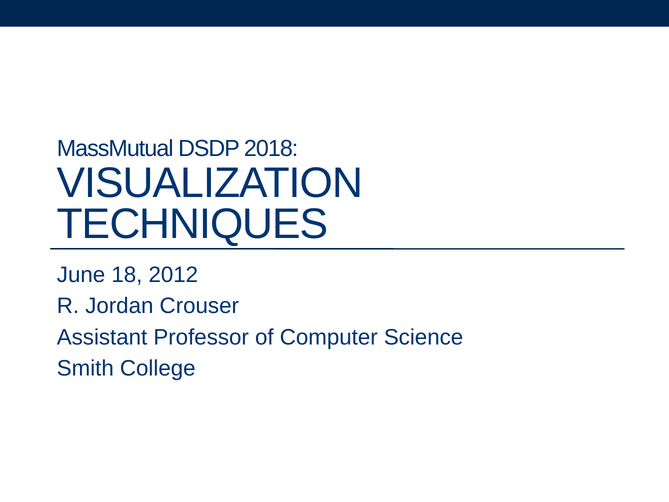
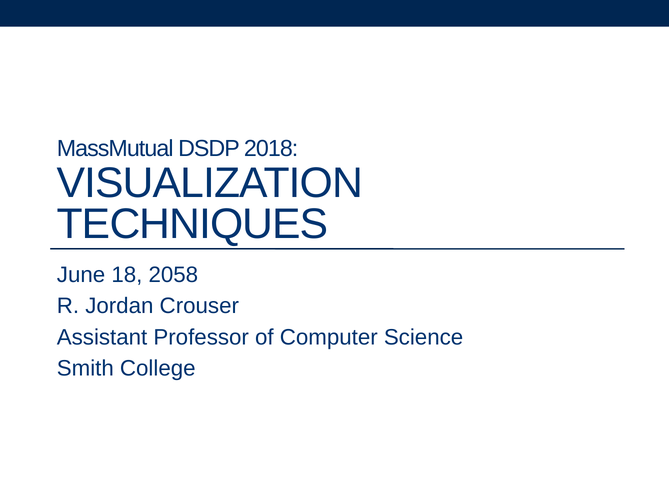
2012: 2012 -> 2058
